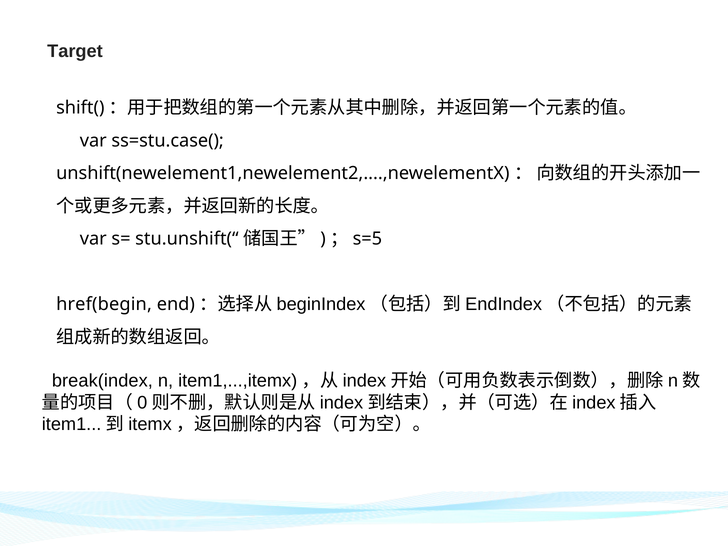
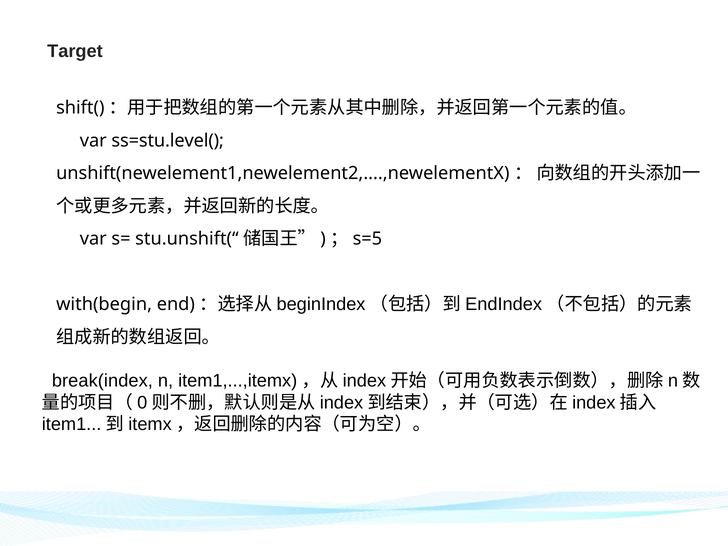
ss=stu.case(: ss=stu.case( -> ss=stu.level(
href(begin: href(begin -> with(begin
